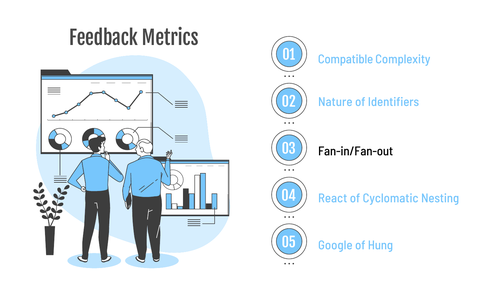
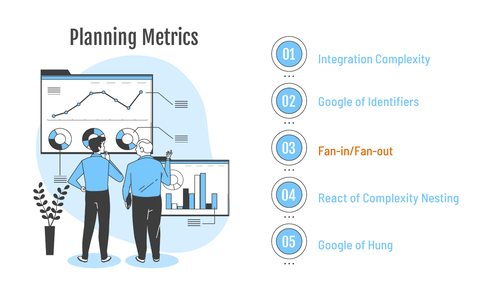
Feedback: Feedback -> Planning
Compatible: Compatible -> Integration
Nature at (335, 102): Nature -> Google
Fan-in/Fan-out colour: black -> orange
of Cyclomatic: Cyclomatic -> Complexity
